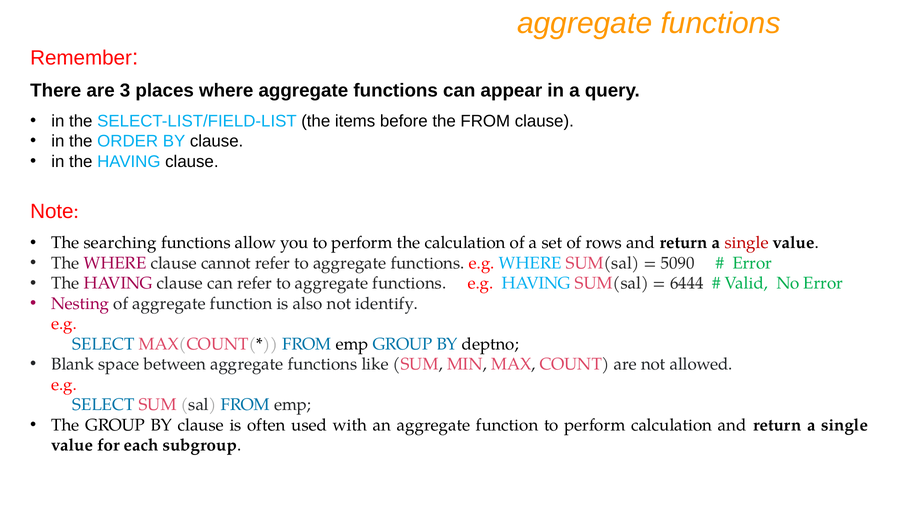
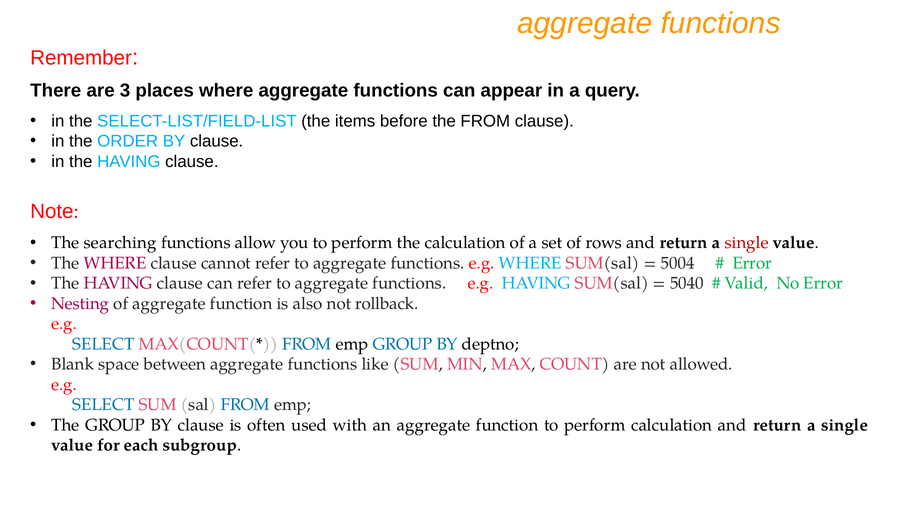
5090: 5090 -> 5004
6444: 6444 -> 5040
identify: identify -> rollback
